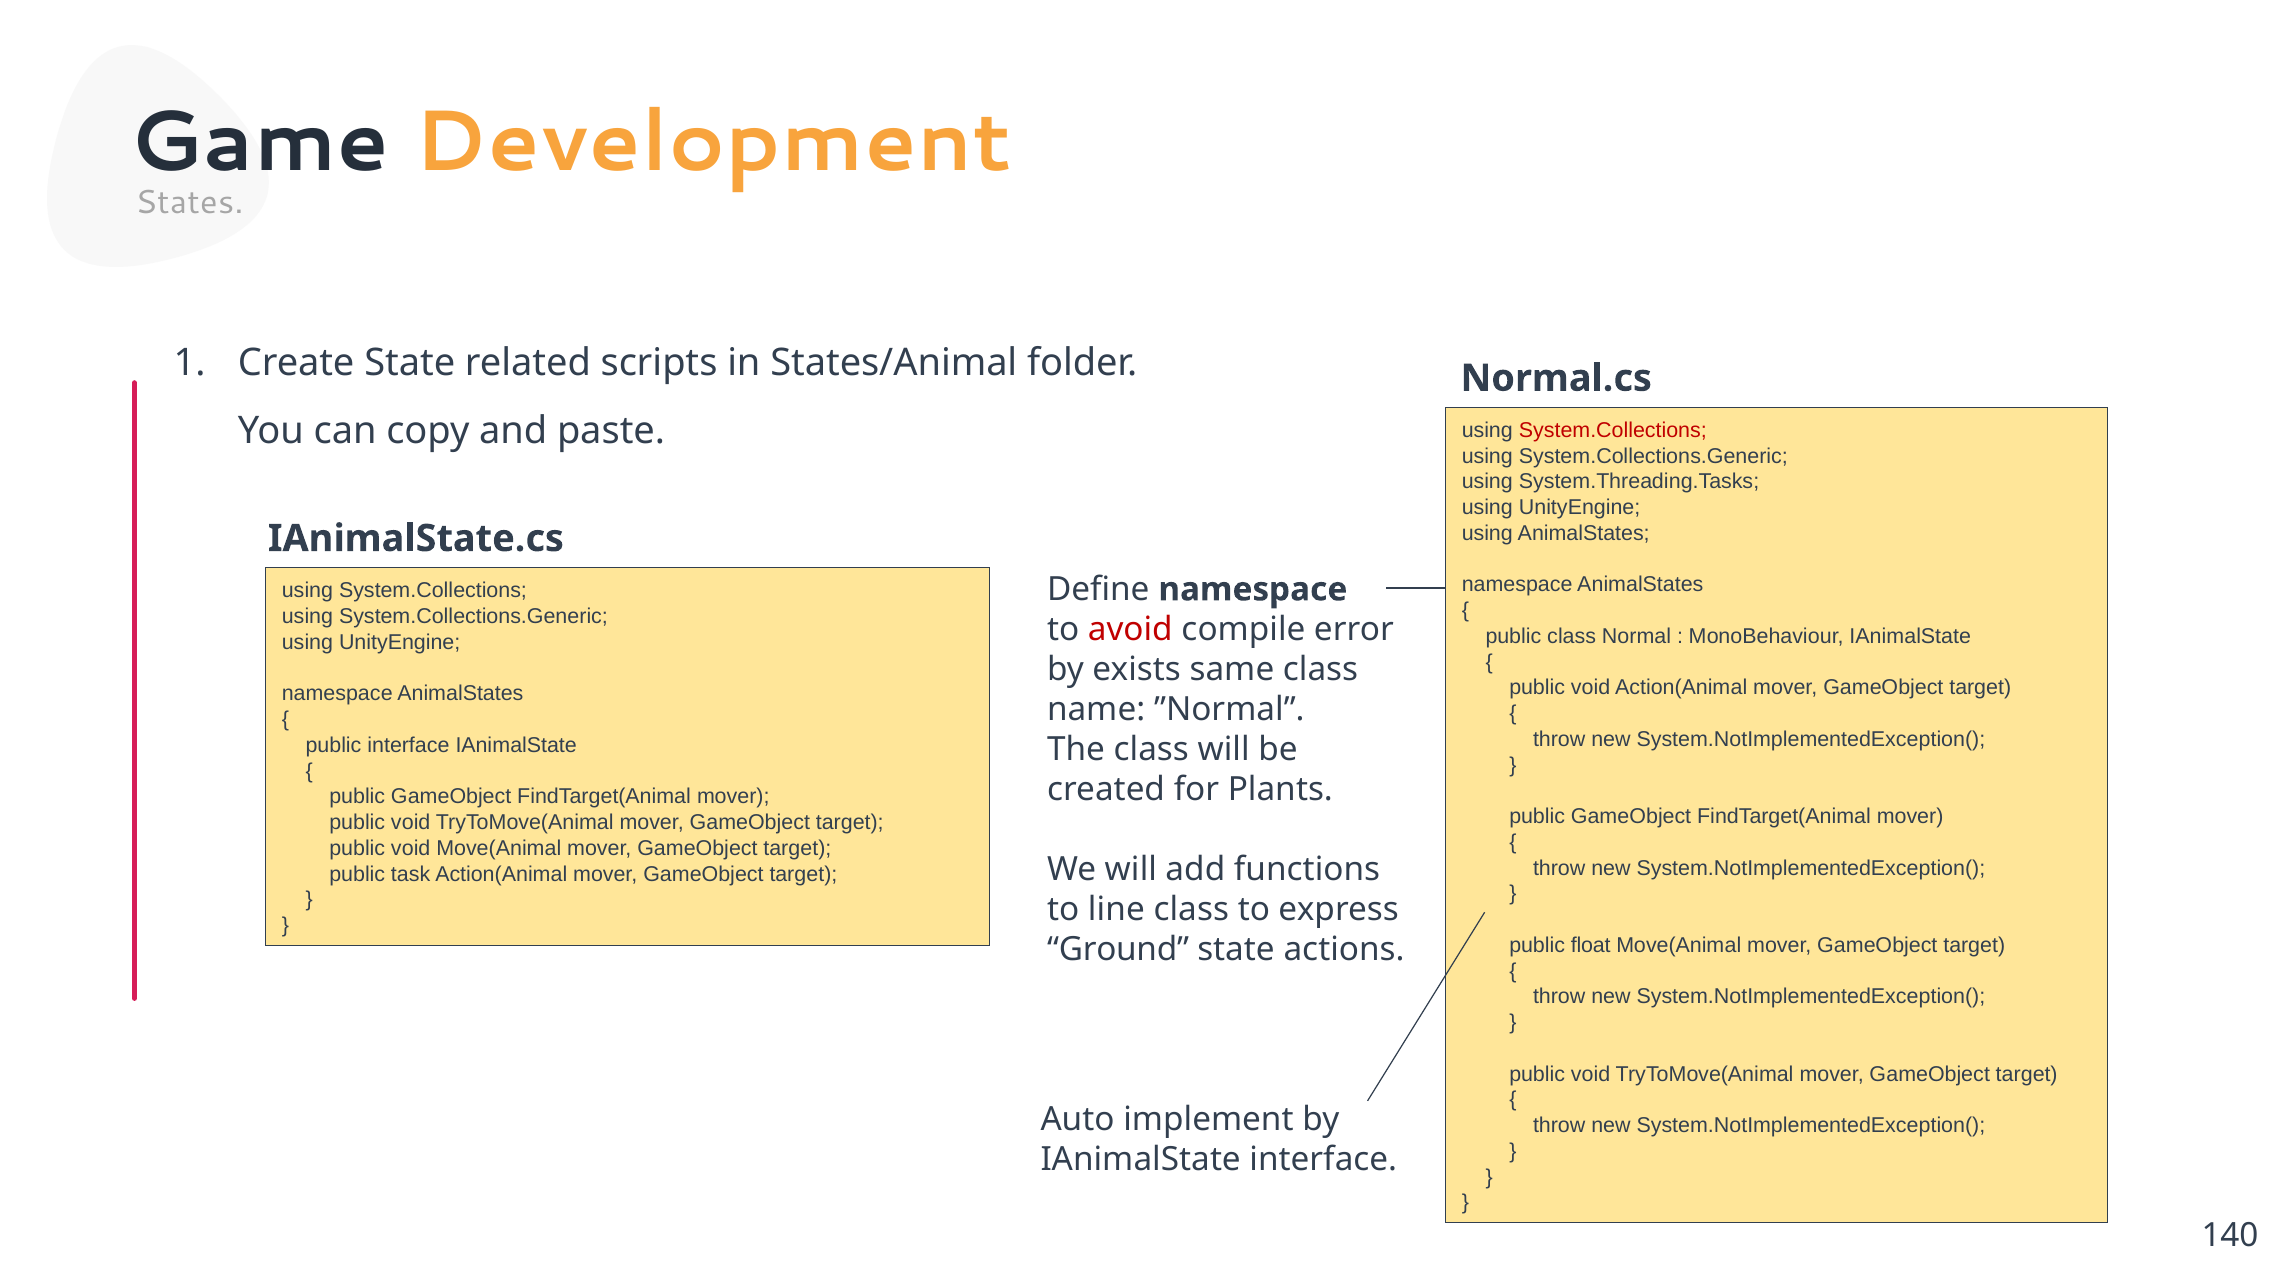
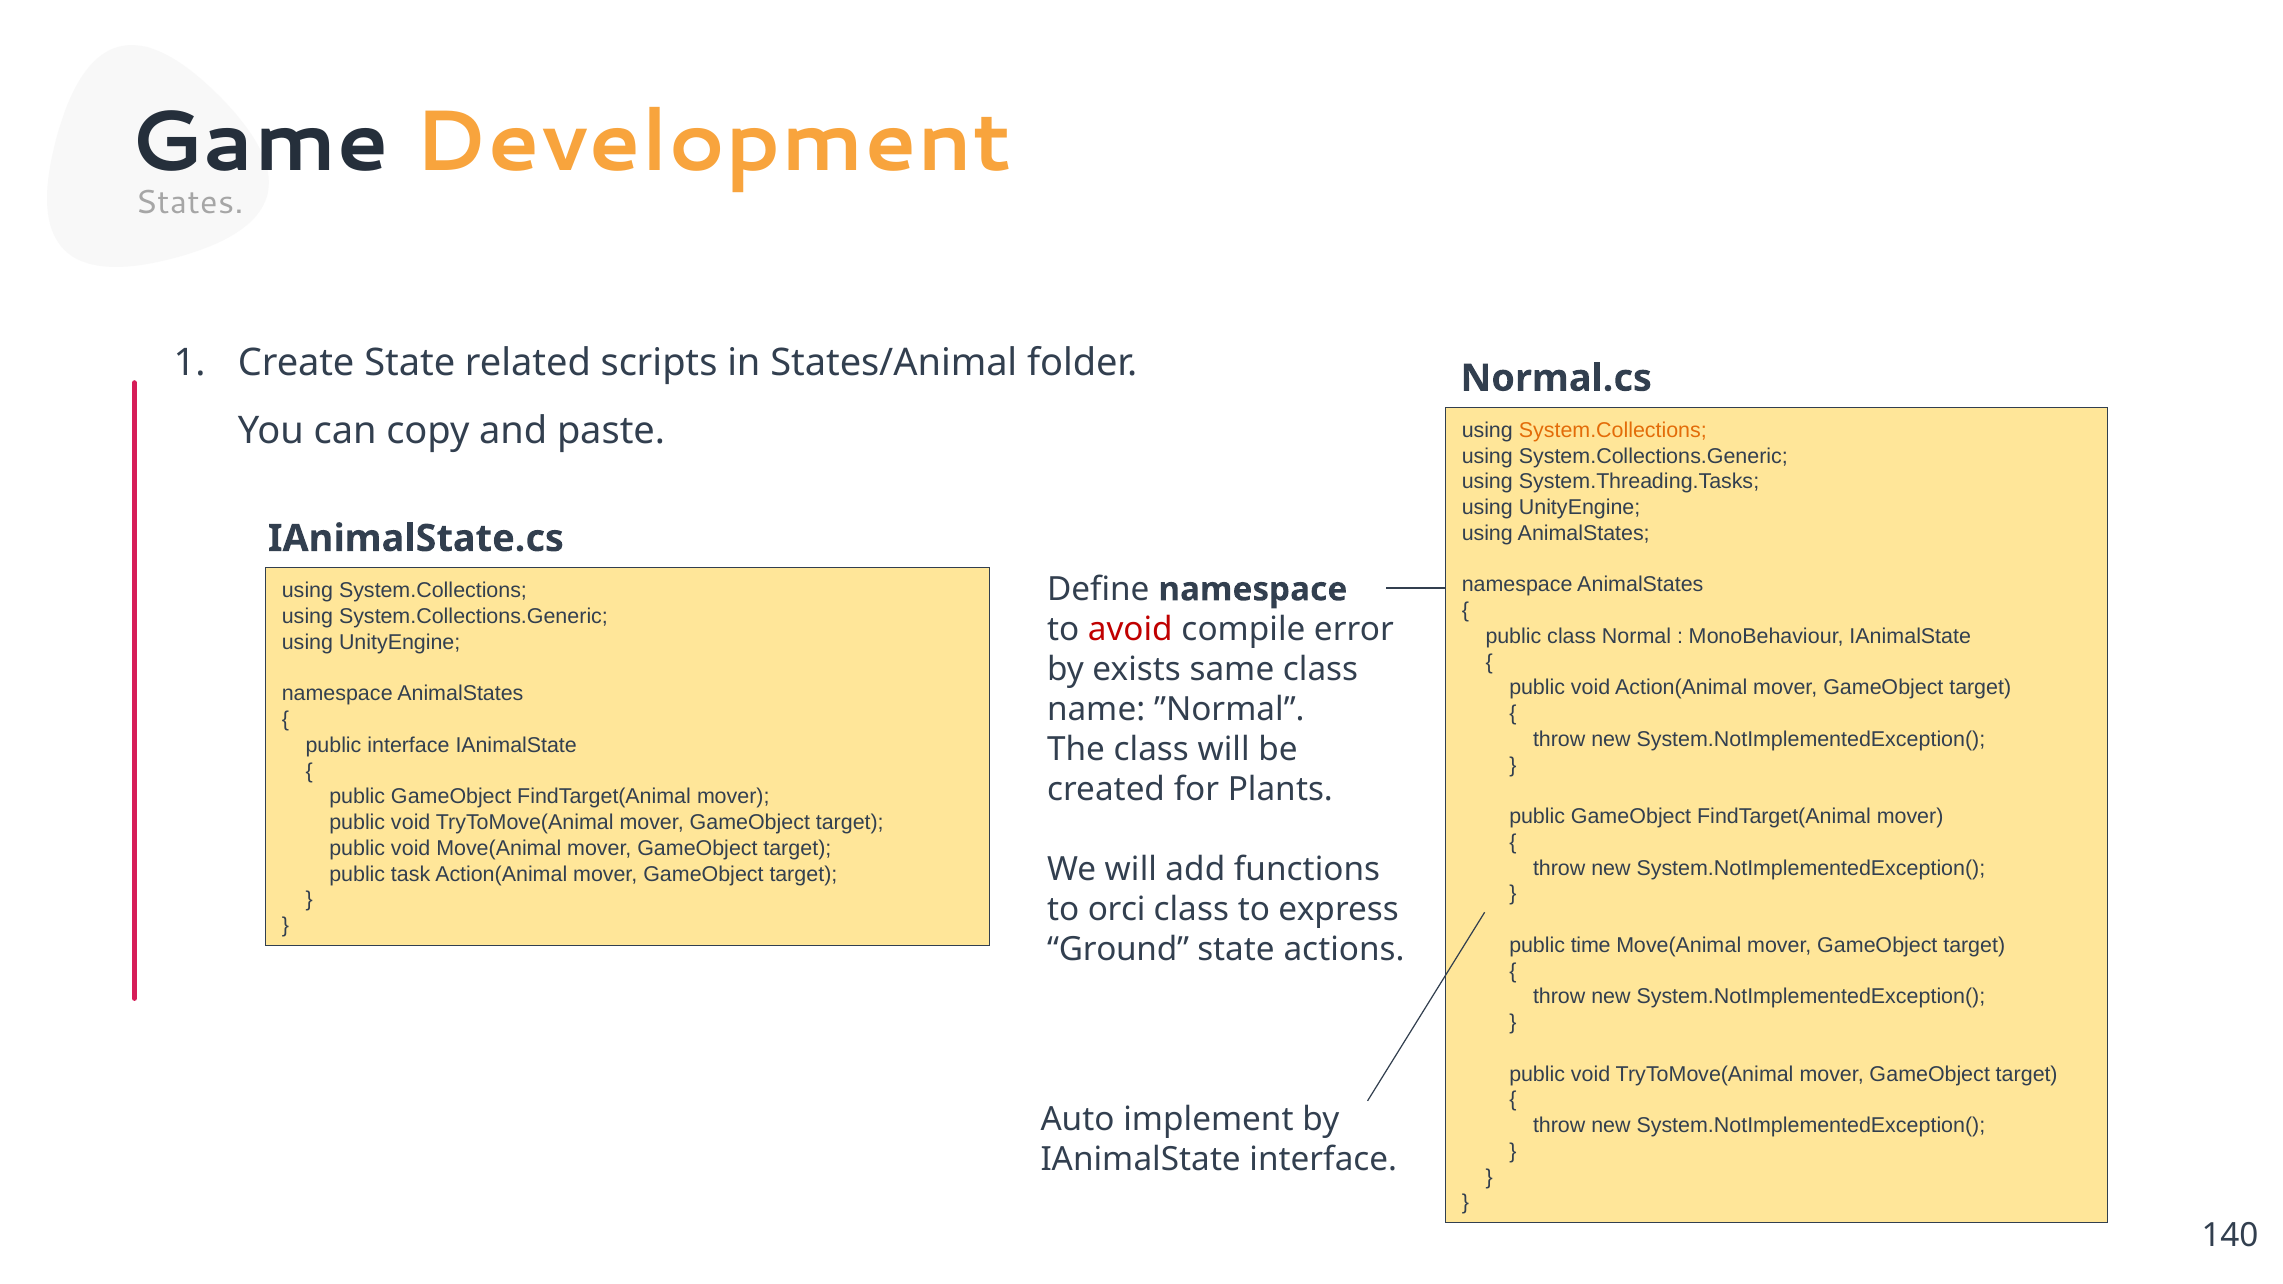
System.Collections at (1613, 430) colour: red -> orange
line: line -> orci
float: float -> time
